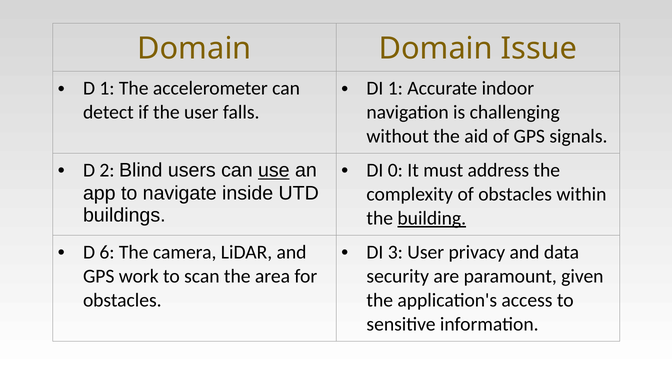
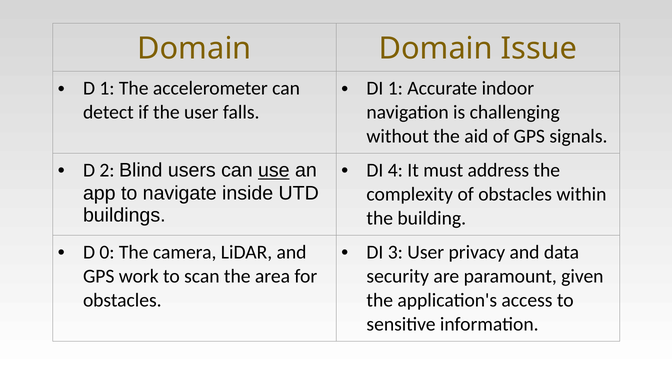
0: 0 -> 4
building underline: present -> none
6: 6 -> 0
